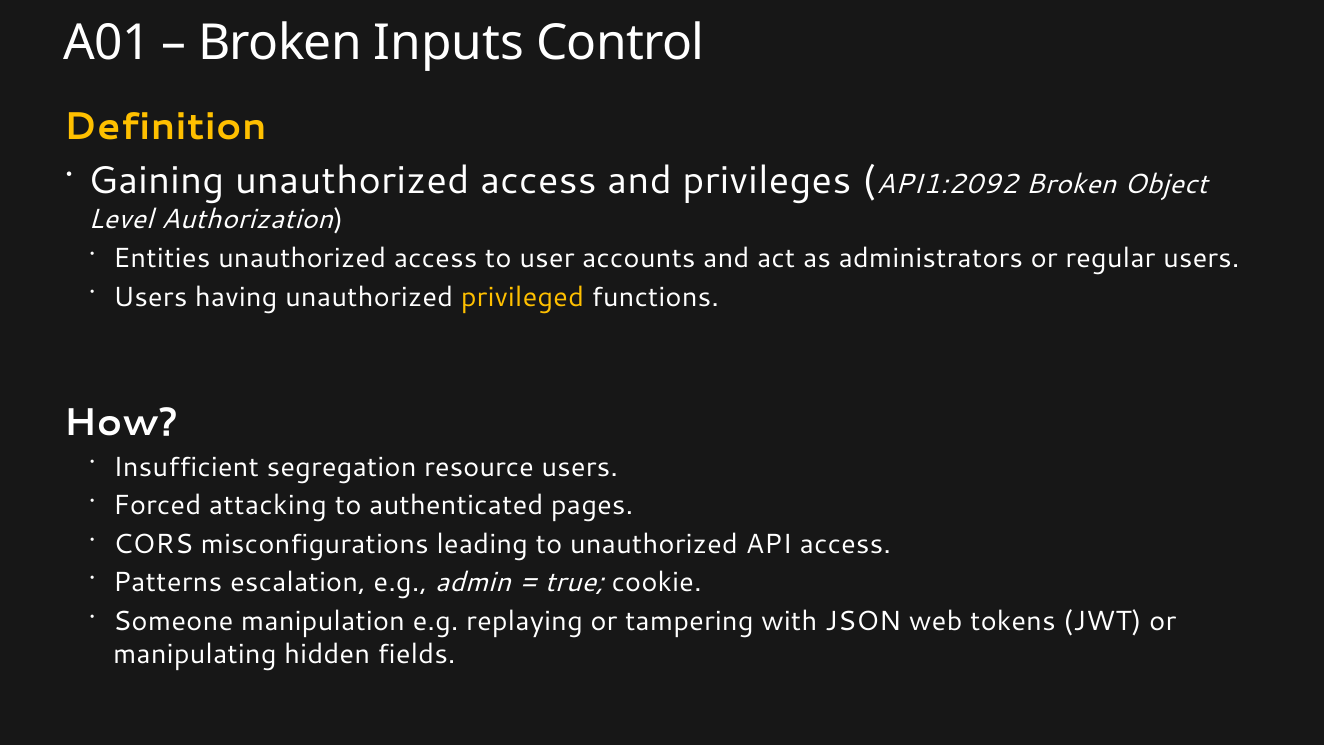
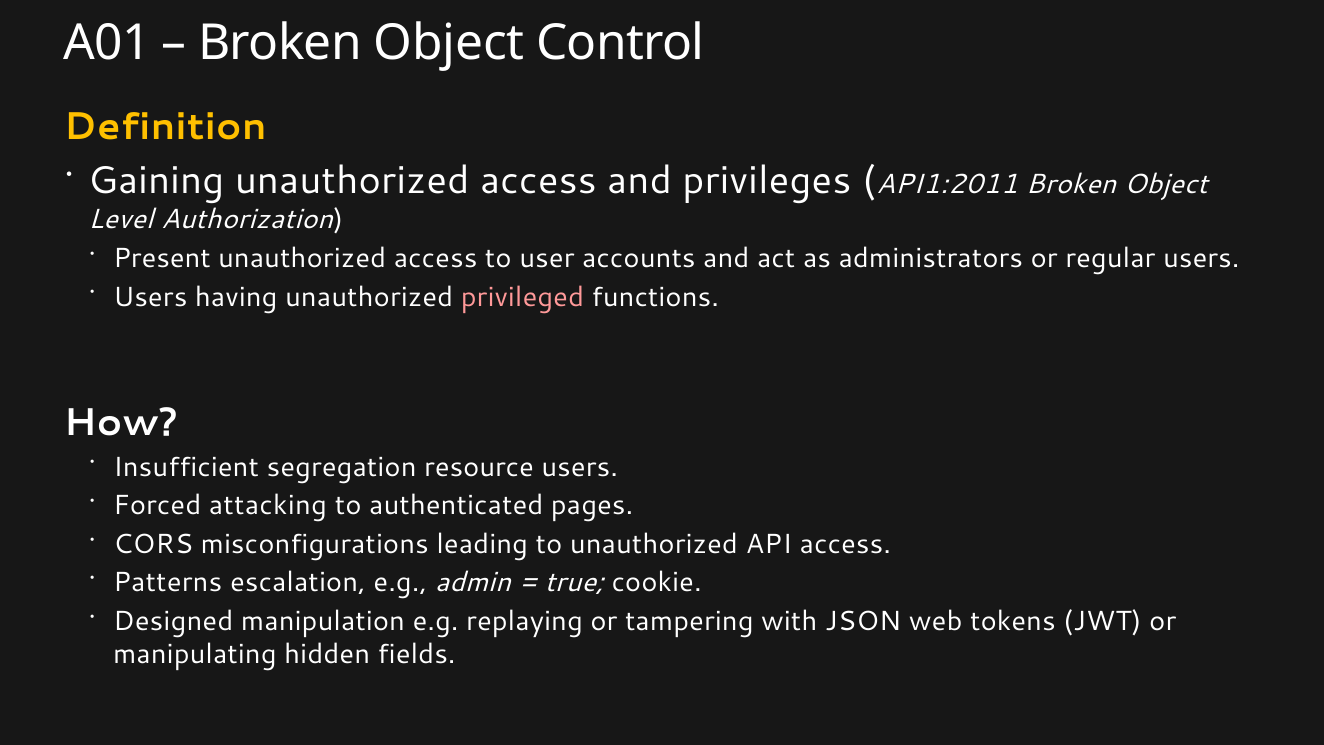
Inputs at (449, 43): Inputs -> Object
API1:2092: API1:2092 -> API1:2011
Entities: Entities -> Present
privileged colour: yellow -> pink
Someone: Someone -> Designed
